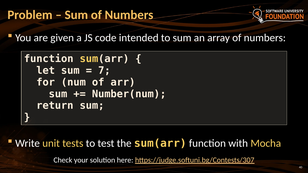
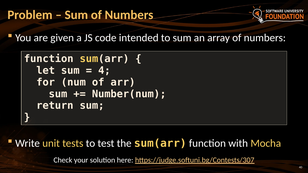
7: 7 -> 4
